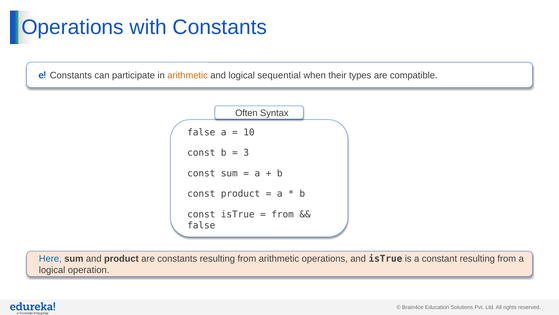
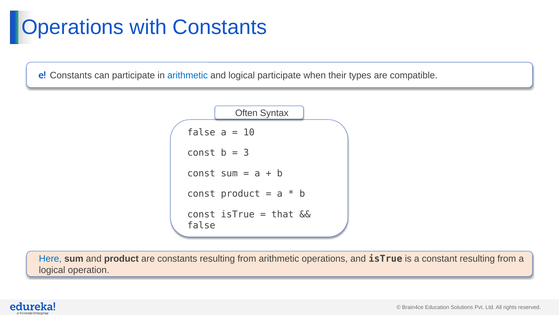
arithmetic at (188, 75) colour: orange -> blue
logical sequential: sequential -> participate
from at (283, 214): from -> that
